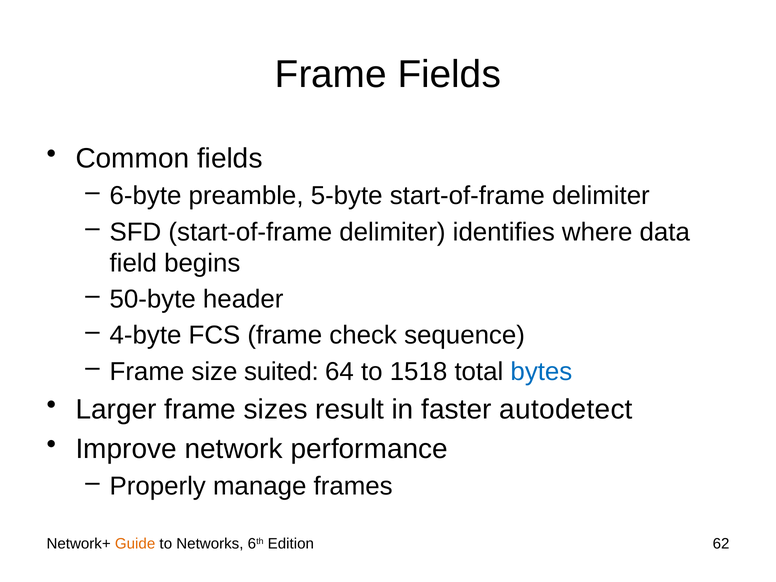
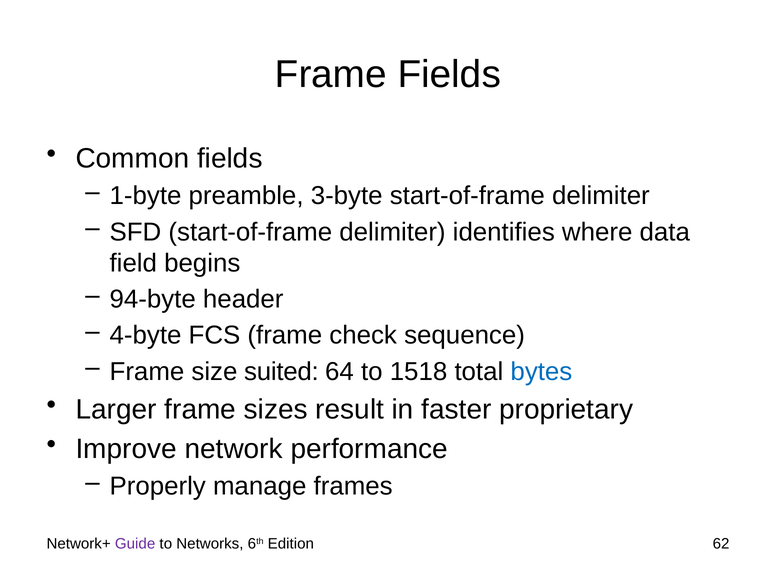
6-byte: 6-byte -> 1-byte
5-byte: 5-byte -> 3-byte
50-byte: 50-byte -> 94-byte
autodetect: autodetect -> proprietary
Guide colour: orange -> purple
